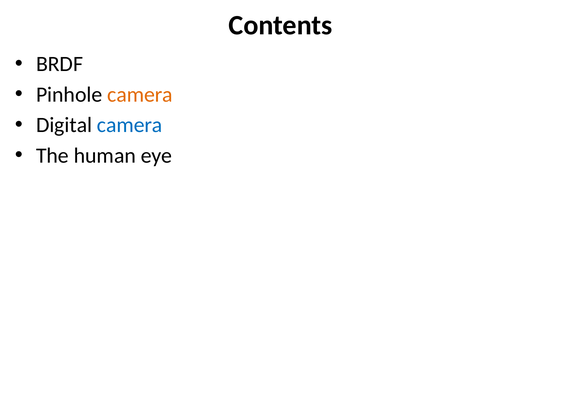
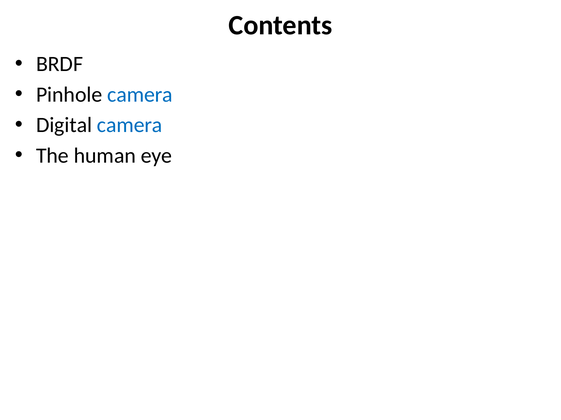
camera at (140, 95) colour: orange -> blue
